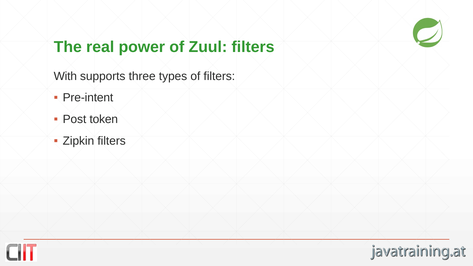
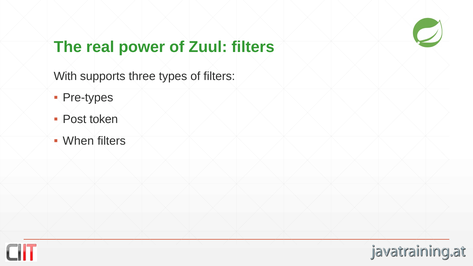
Pre-intent: Pre-intent -> Pre-types
Zipkin: Zipkin -> When
